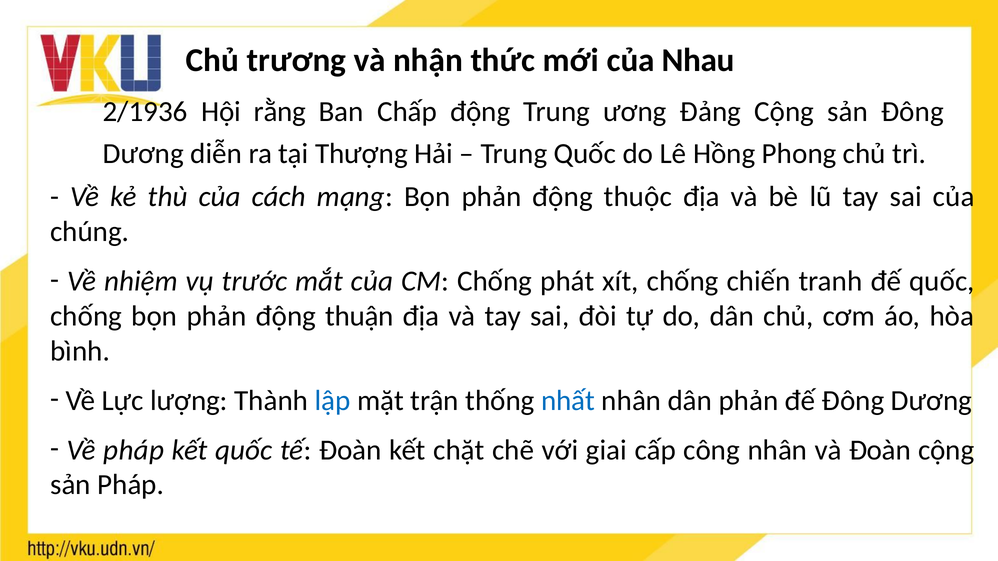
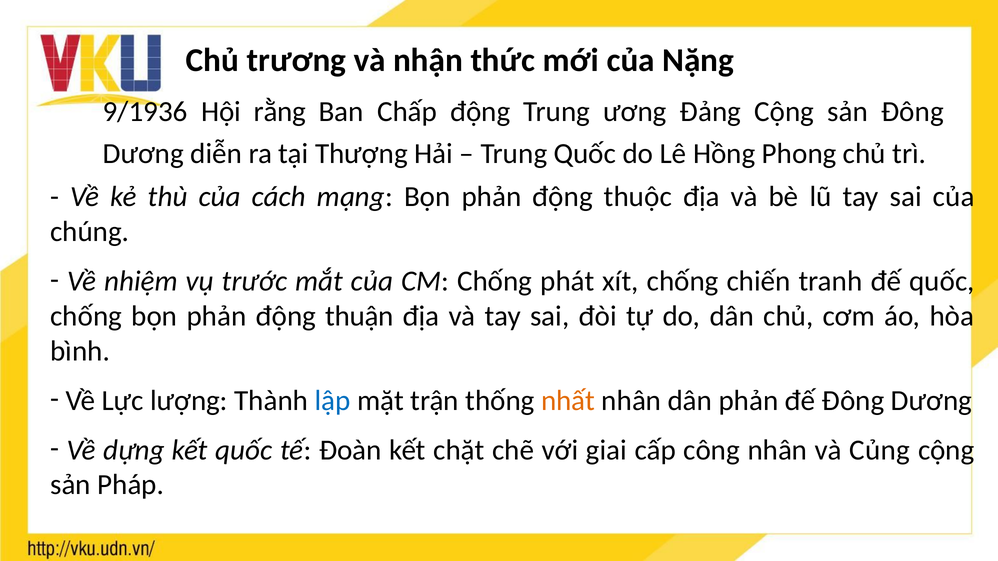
Nhau: Nhau -> Nặng
2/1936: 2/1936 -> 9/1936
nhất colour: blue -> orange
Về pháp: pháp -> dựng
và Đoàn: Đoàn -> Củng
